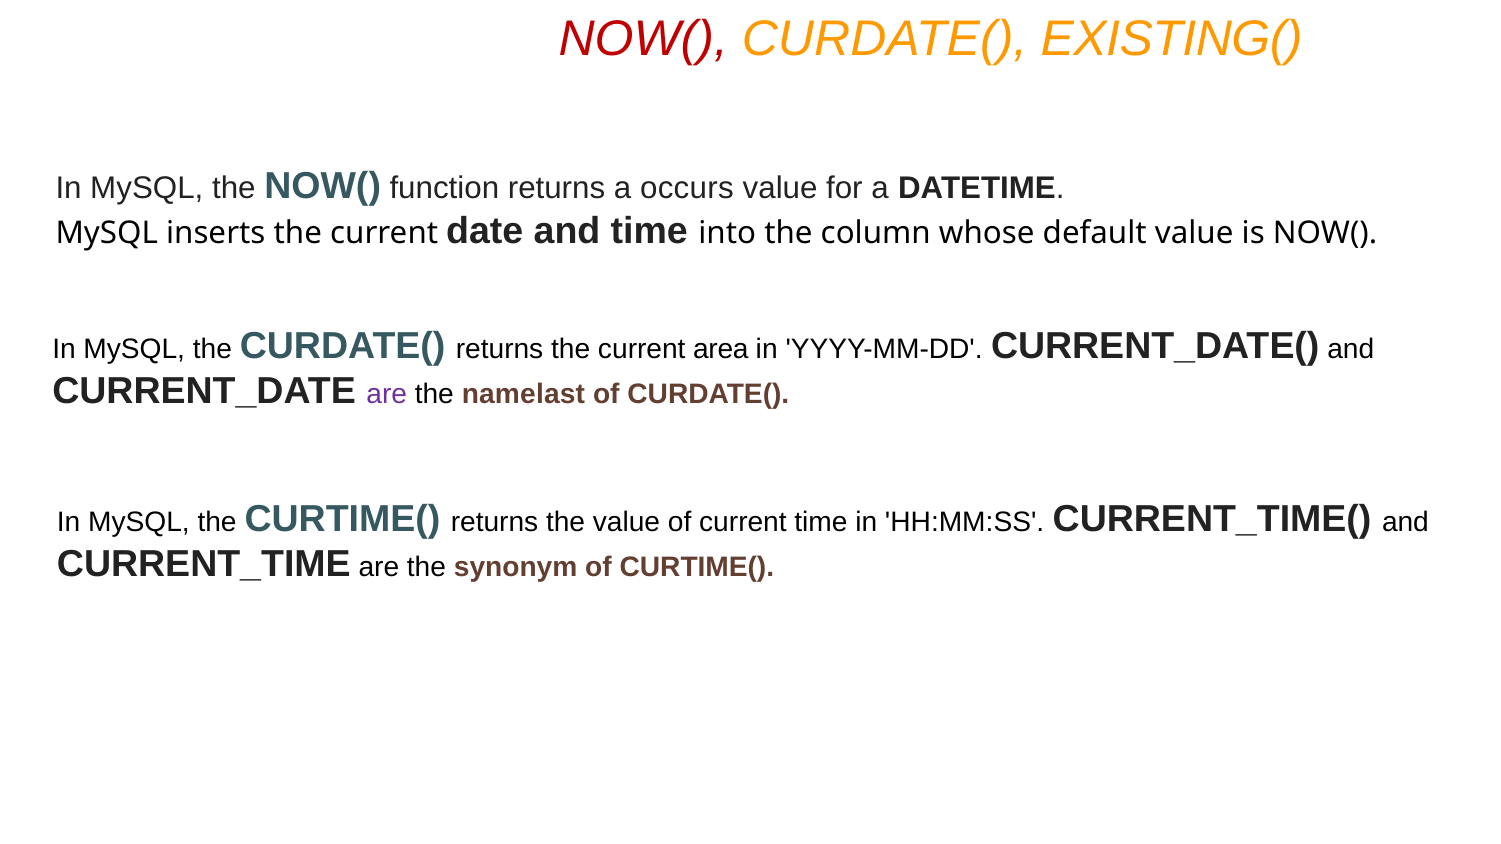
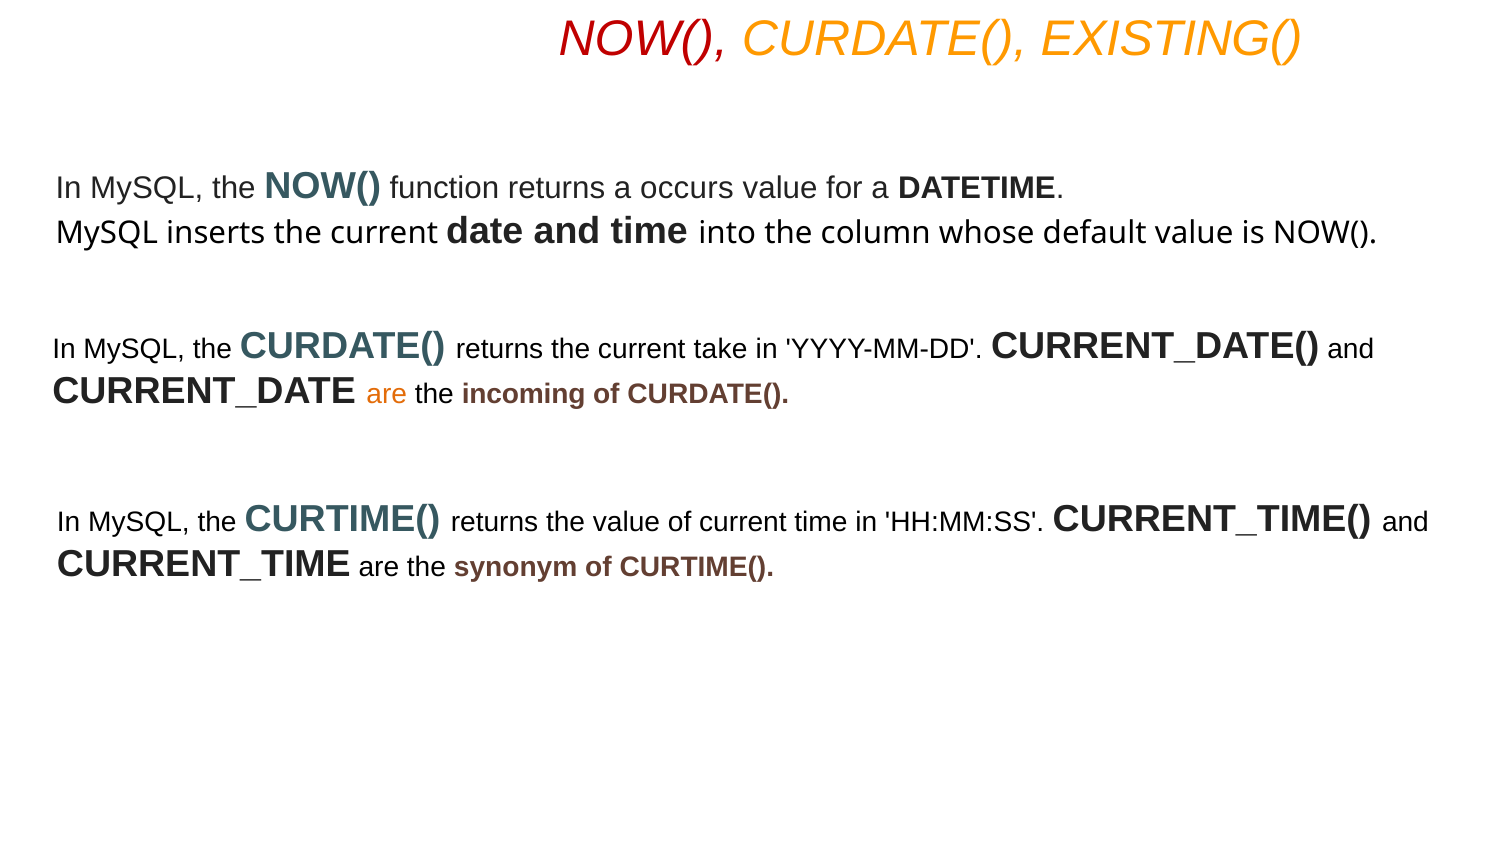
area: area -> take
are at (387, 394) colour: purple -> orange
namelast: namelast -> incoming
